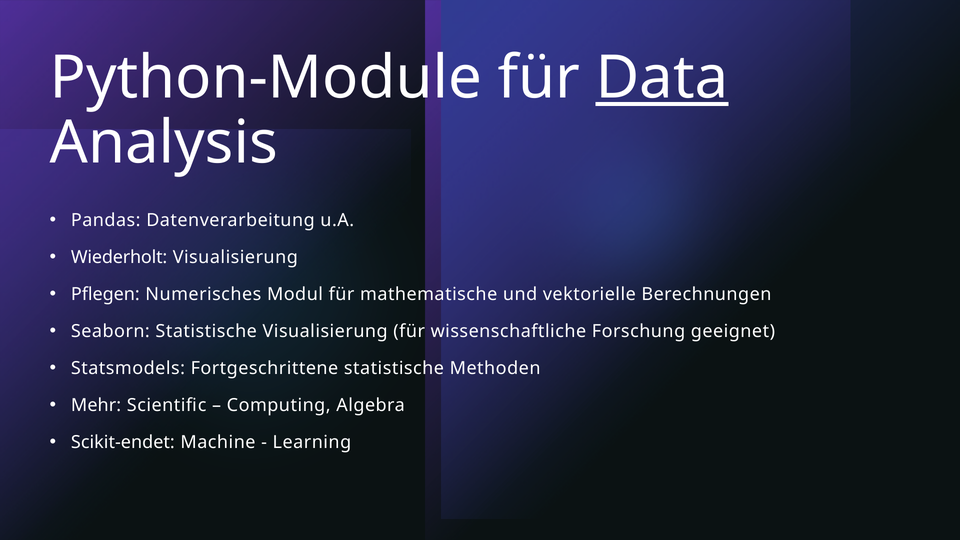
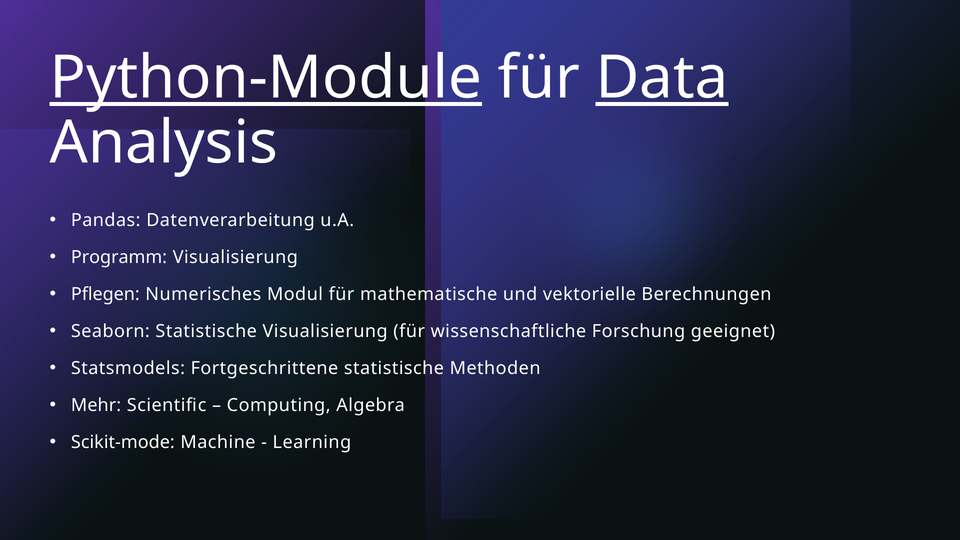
Python-Module underline: none -> present
Wiederholt: Wiederholt -> Programm
Scikit-endet: Scikit-endet -> Scikit-mode
